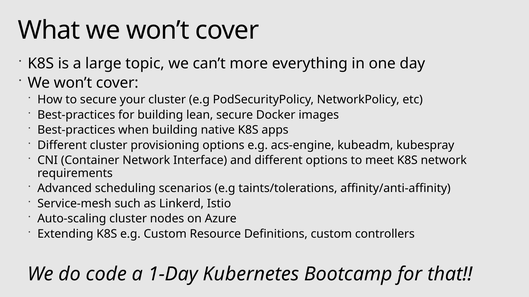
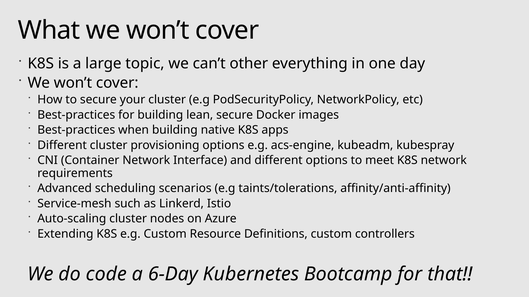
more: more -> other
1-Day: 1-Day -> 6-Day
